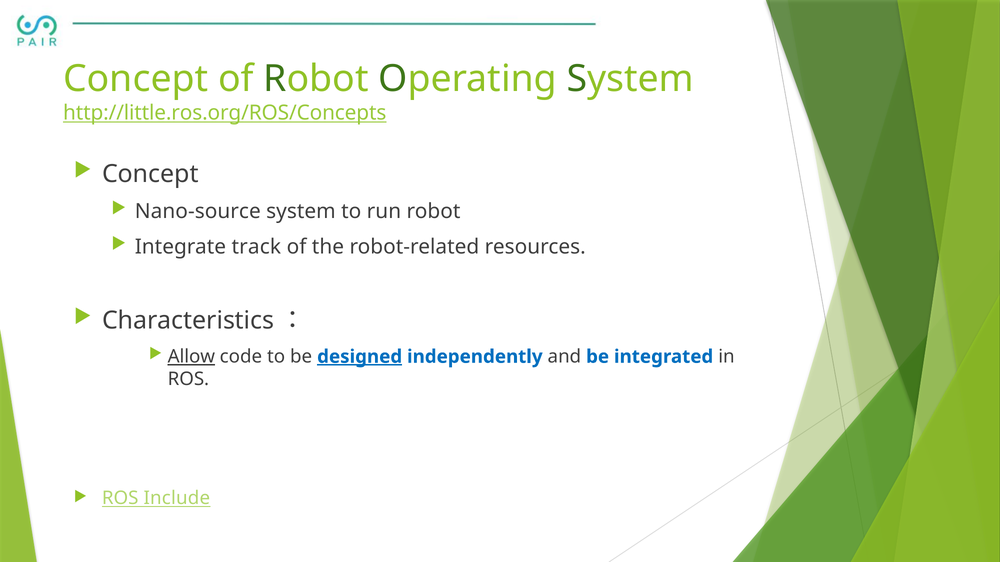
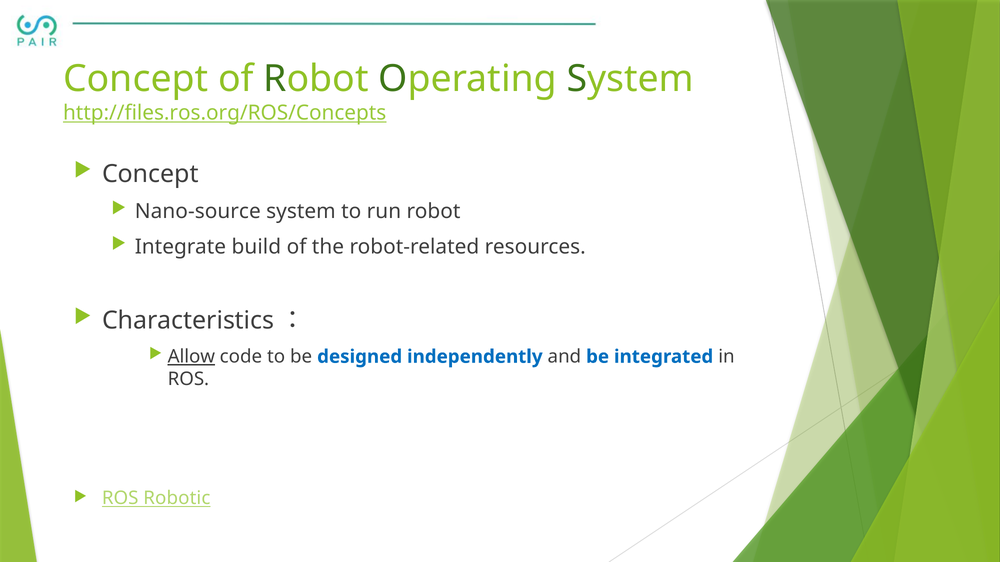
http://little.ros.org/ROS/Concepts: http://little.ros.org/ROS/Concepts -> http://files.ros.org/ROS/Concepts
track: track -> build
designed underline: present -> none
Include: Include -> Robotic
